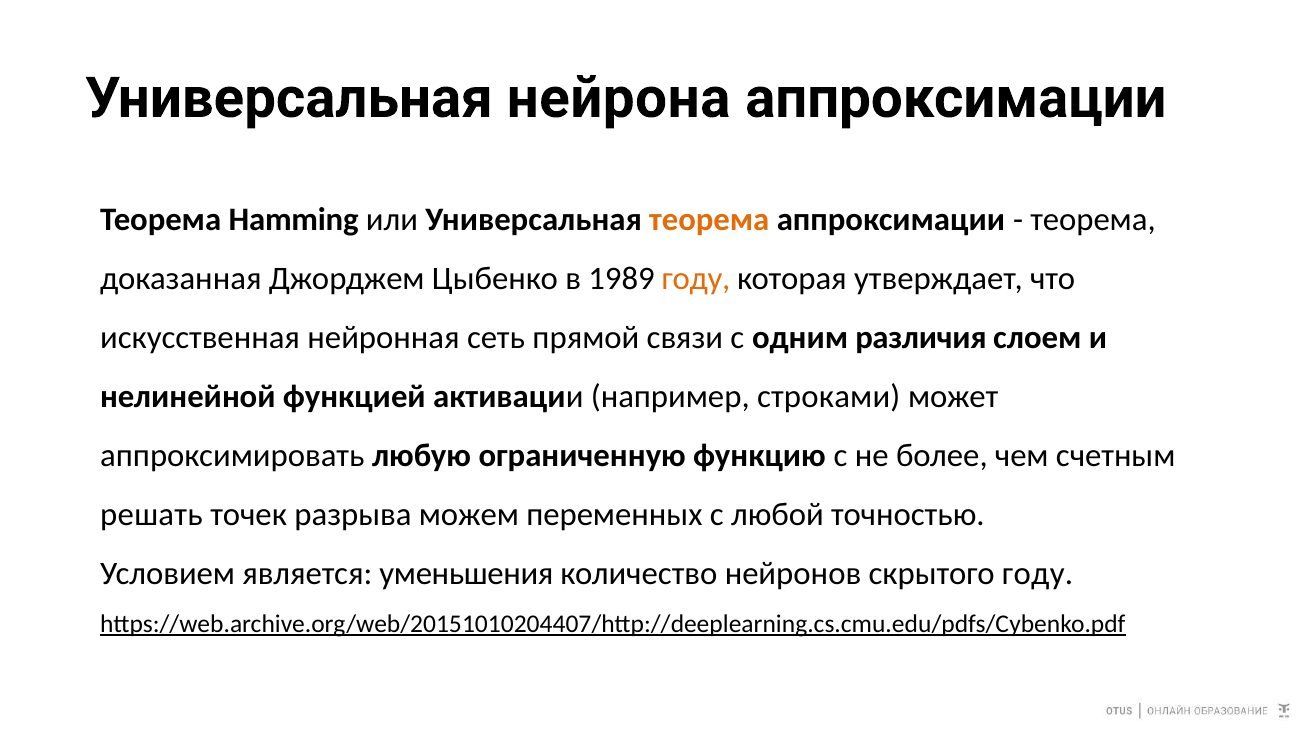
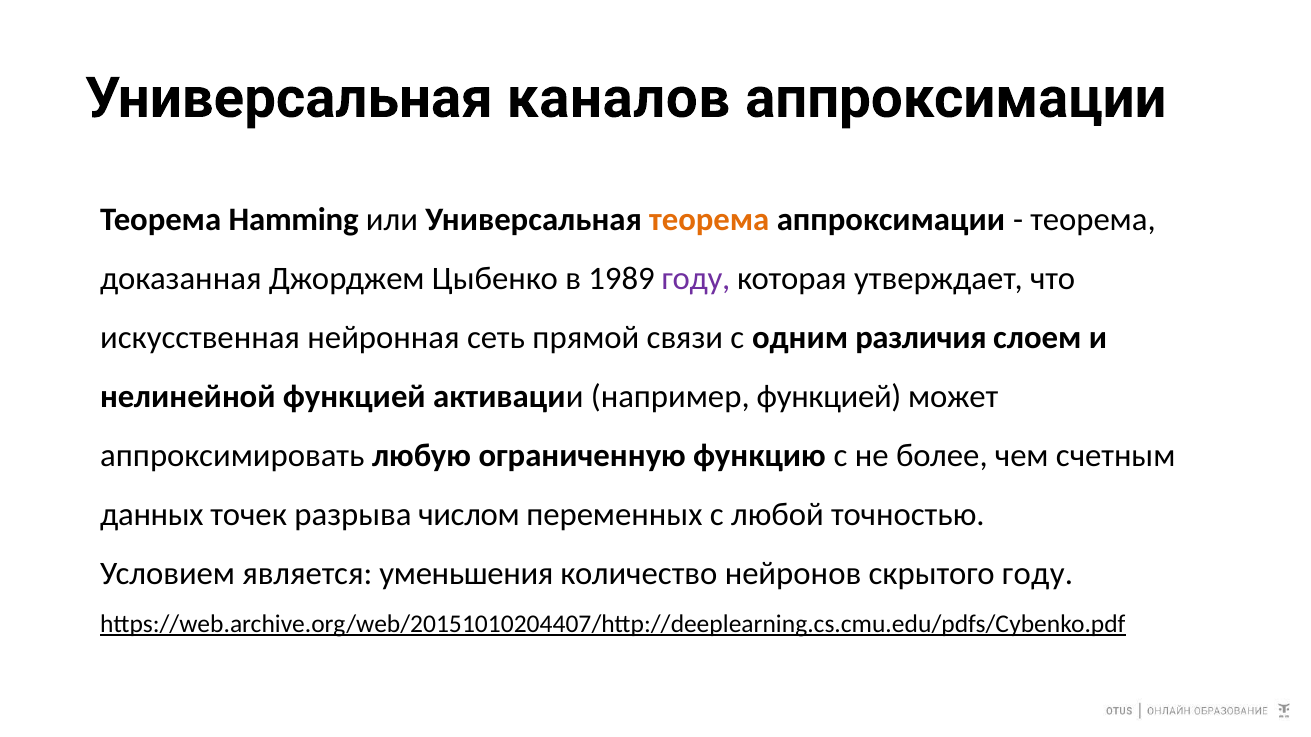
нейрона: нейрона -> каналов
году at (696, 279) colour: orange -> purple
например строками: строками -> функцией
решать: решать -> данных
можем: можем -> числом
